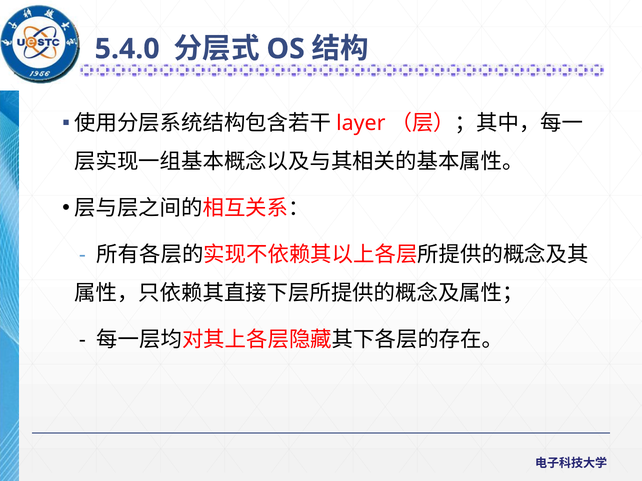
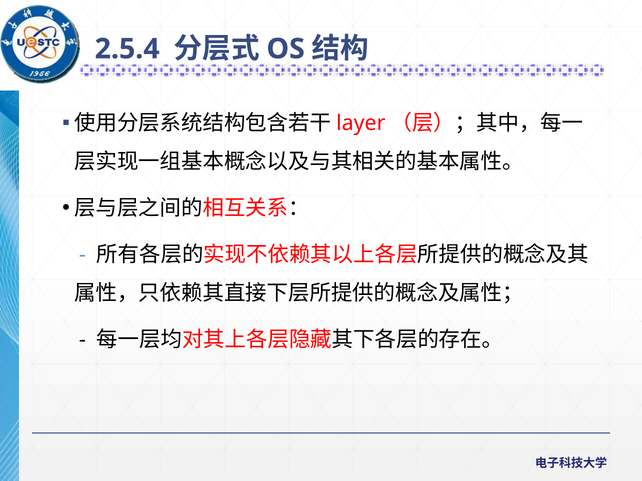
5.4.0: 5.4.0 -> 2.5.4
